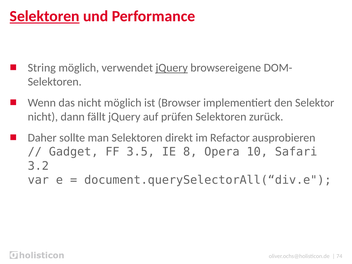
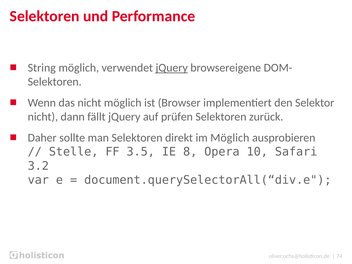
Selektoren at (45, 16) underline: present -> none
im Refactor: Refactor -> Möglich
Gadget: Gadget -> Stelle
